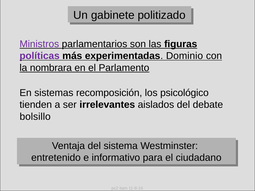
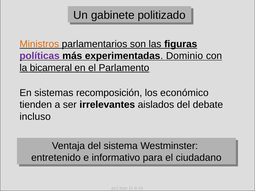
Ministros colour: purple -> orange
nombrara: nombrara -> bicameral
psicológico: psicológico -> económico
bolsillo: bolsillo -> incluso
